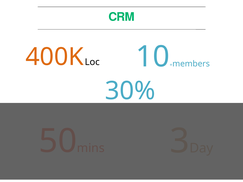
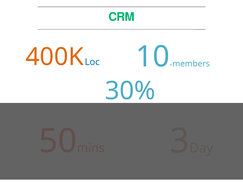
Loc colour: black -> blue
